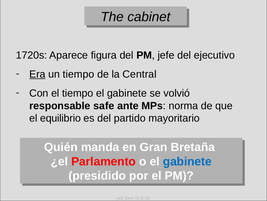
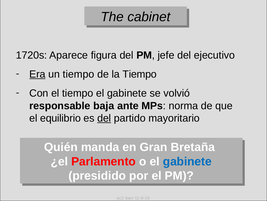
la Central: Central -> Tiempo
safe: safe -> baja
del at (104, 118) underline: none -> present
